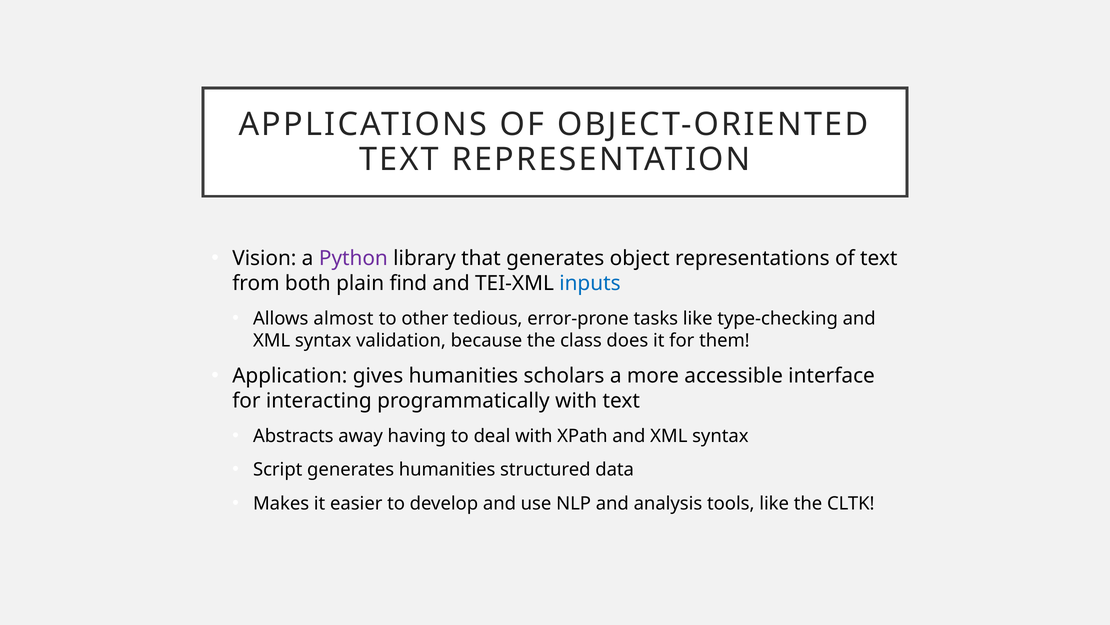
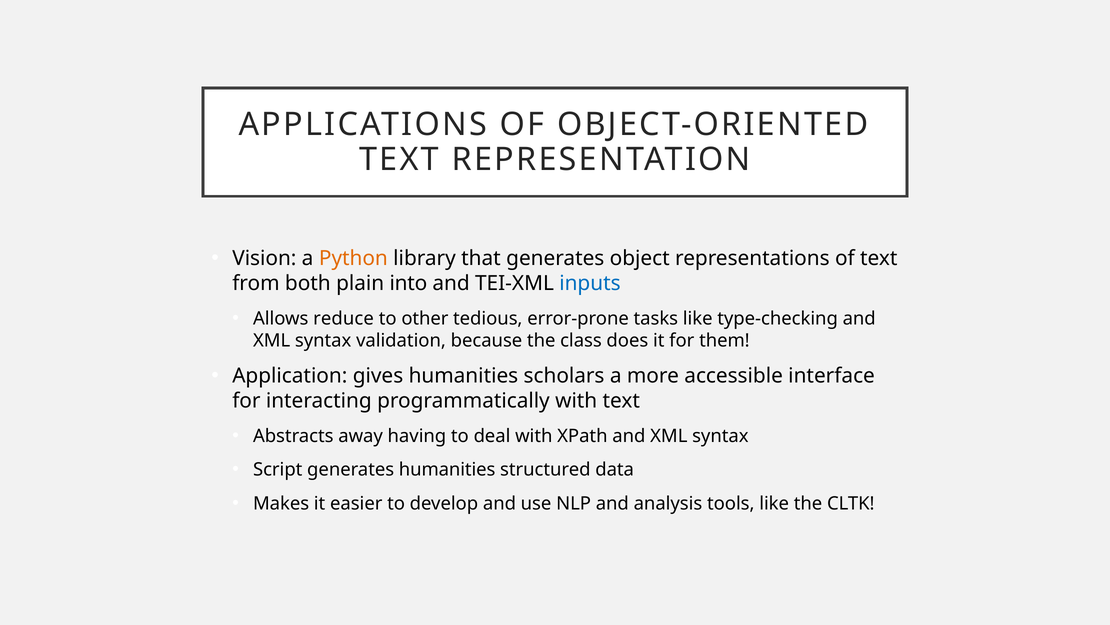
Python colour: purple -> orange
find: find -> into
almost: almost -> reduce
